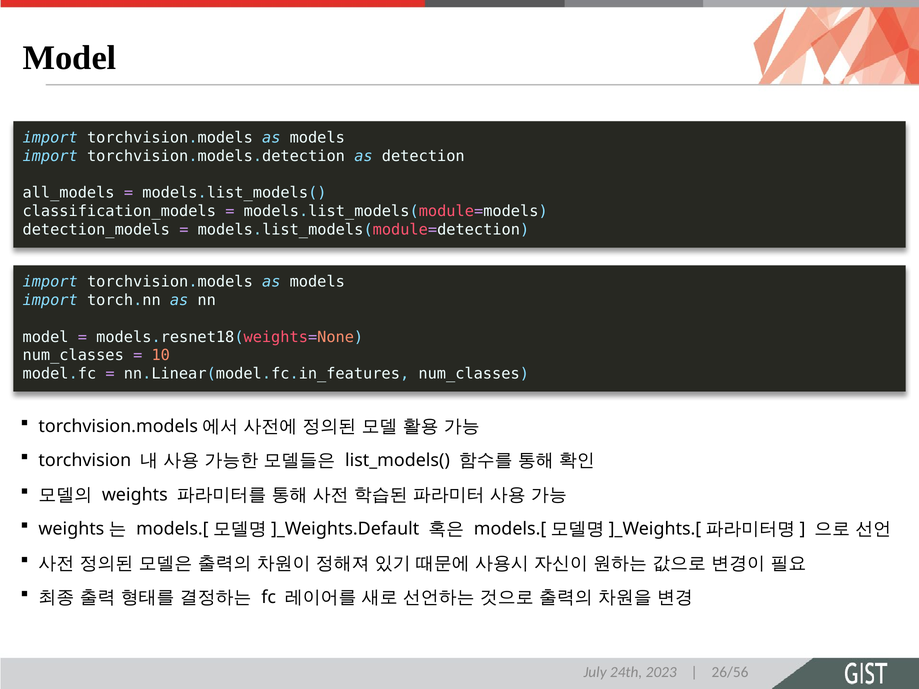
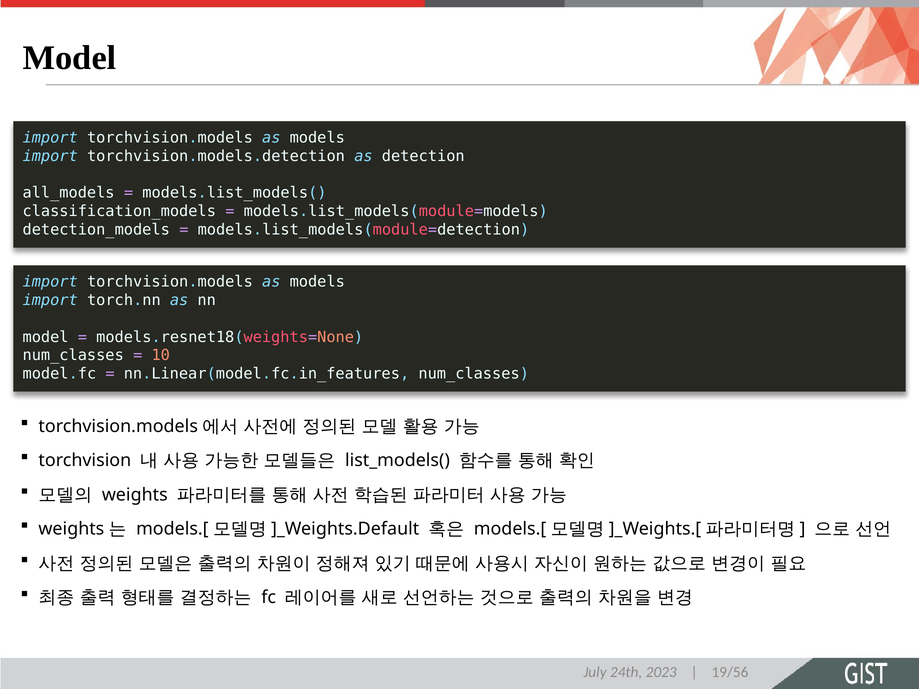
26/56: 26/56 -> 19/56
